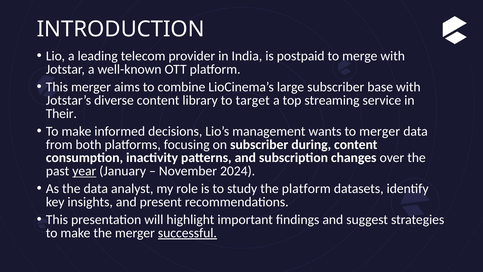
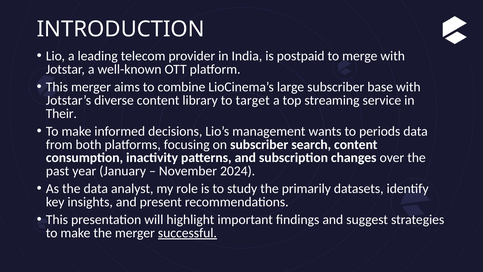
to merger: merger -> periods
during: during -> search
year underline: present -> none
the platform: platform -> primarily
